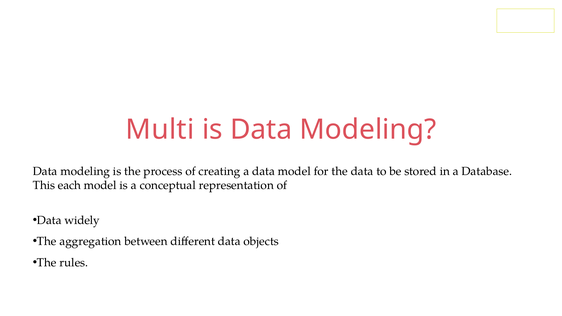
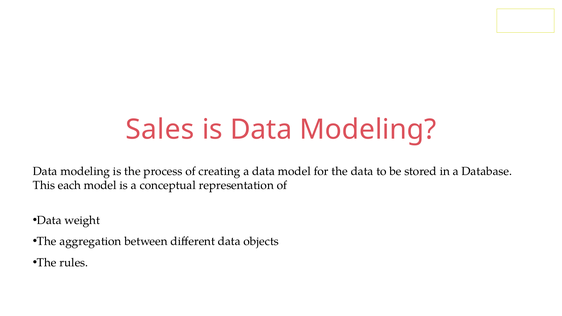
Multi: Multi -> Sales
widely: widely -> weight
